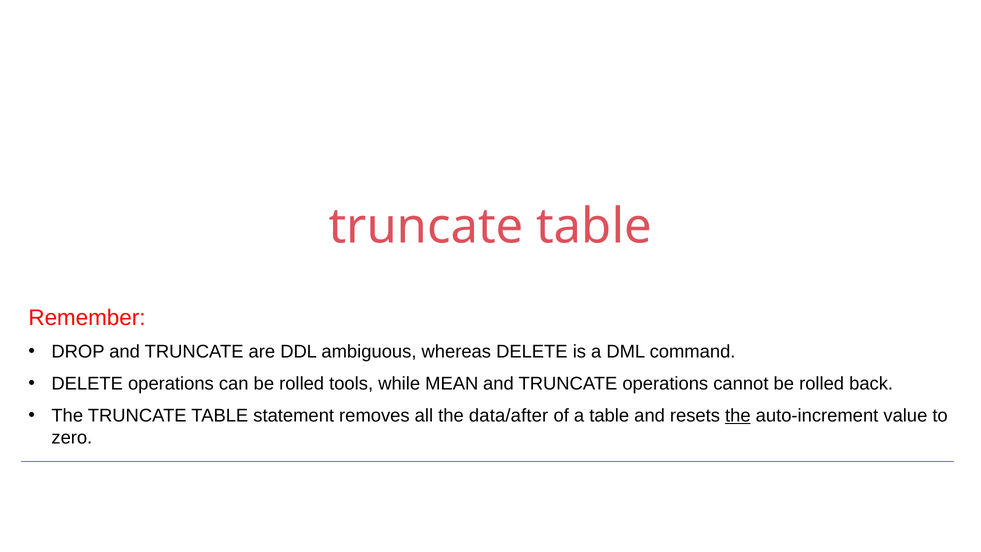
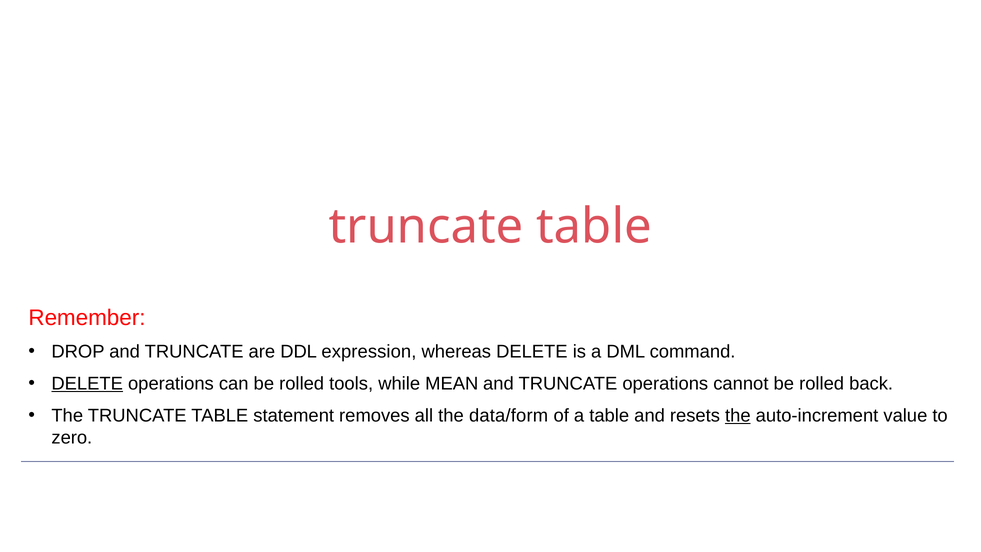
ambiguous: ambiguous -> expression
DELETE at (87, 384) underline: none -> present
data/after: data/after -> data/form
